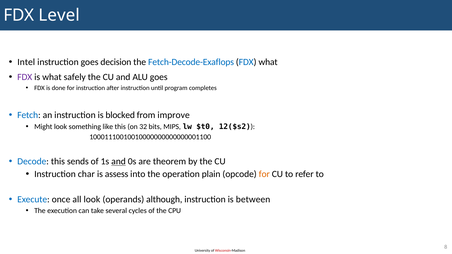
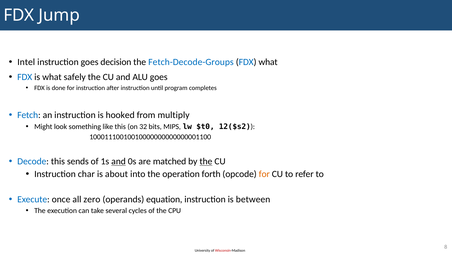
Level: Level -> Jump
Fetch-Decode-Exaflops: Fetch-Decode-Exaflops -> Fetch-Decode-Groups
FDX at (25, 77) colour: purple -> blue
blocked: blocked -> hooked
improve: improve -> multiply
theorem: theorem -> matched
the at (206, 162) underline: none -> present
assess: assess -> about
plain: plain -> forth
all look: look -> zero
although: although -> equation
